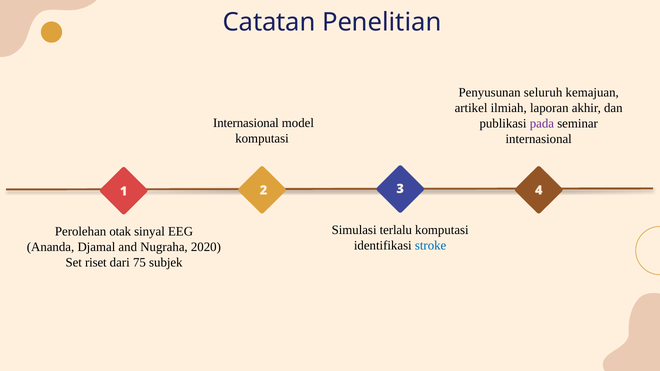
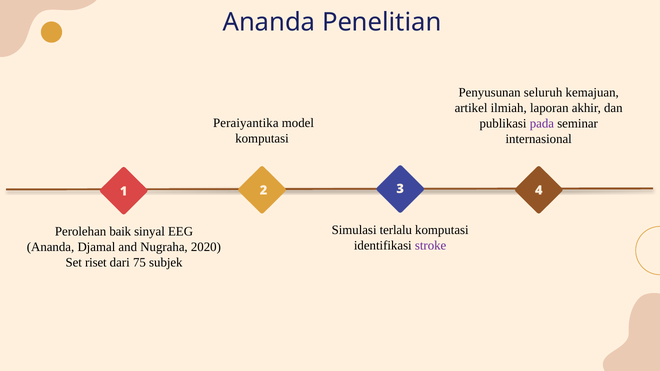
Catatan at (269, 22): Catatan -> Ananda
Internasional at (246, 123): Internasional -> Peraiyantika
otak: otak -> baik
stroke colour: blue -> purple
